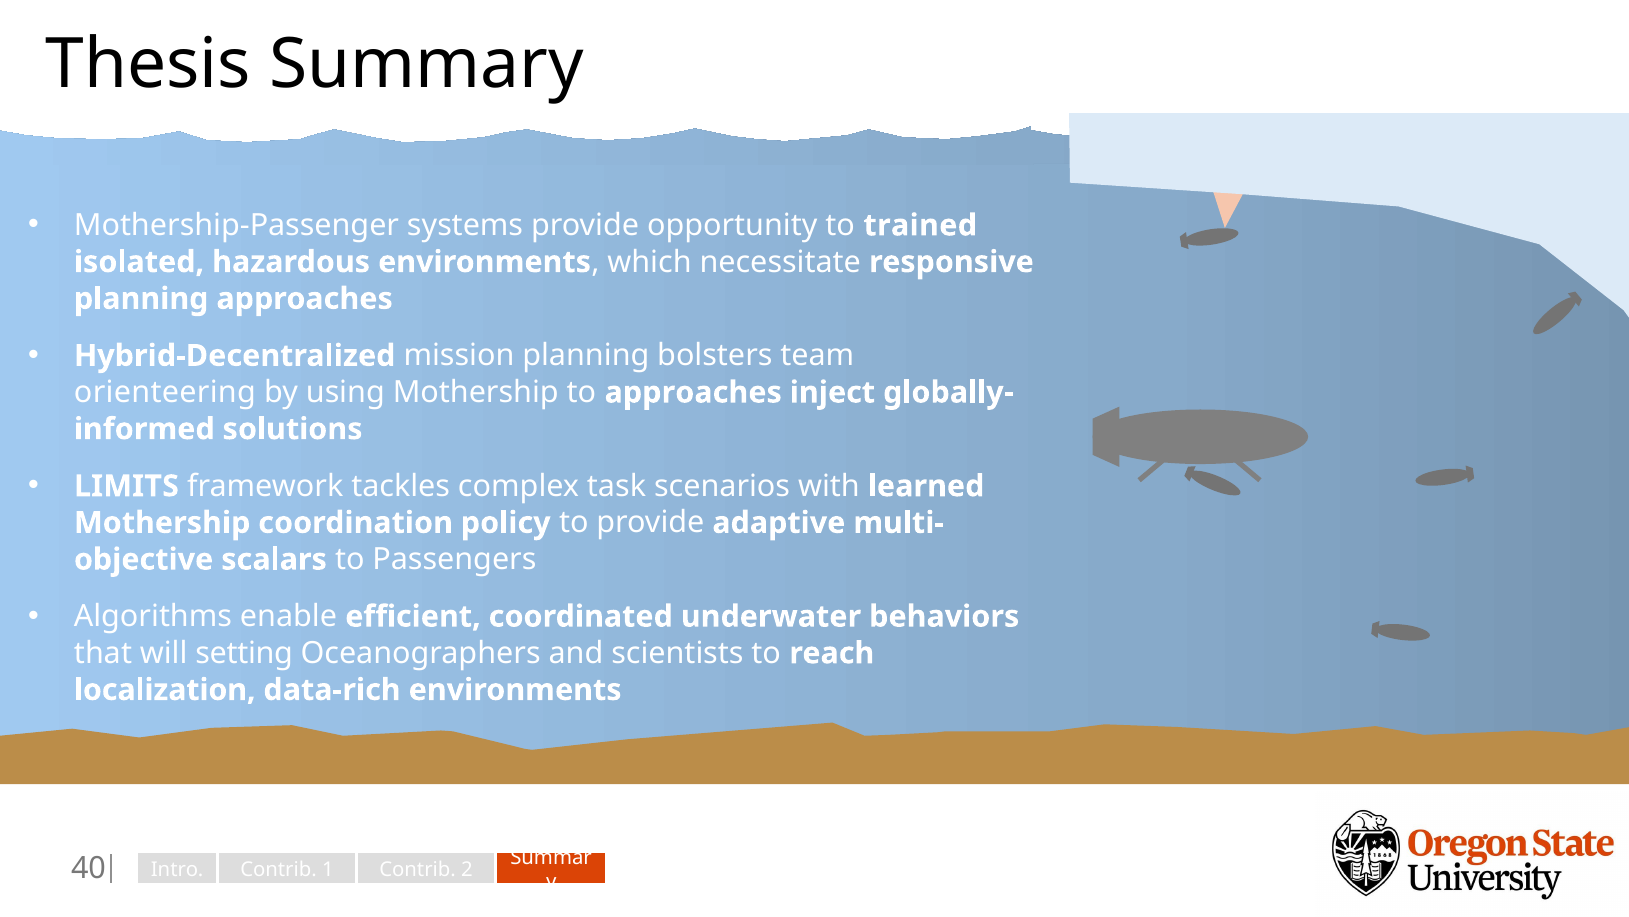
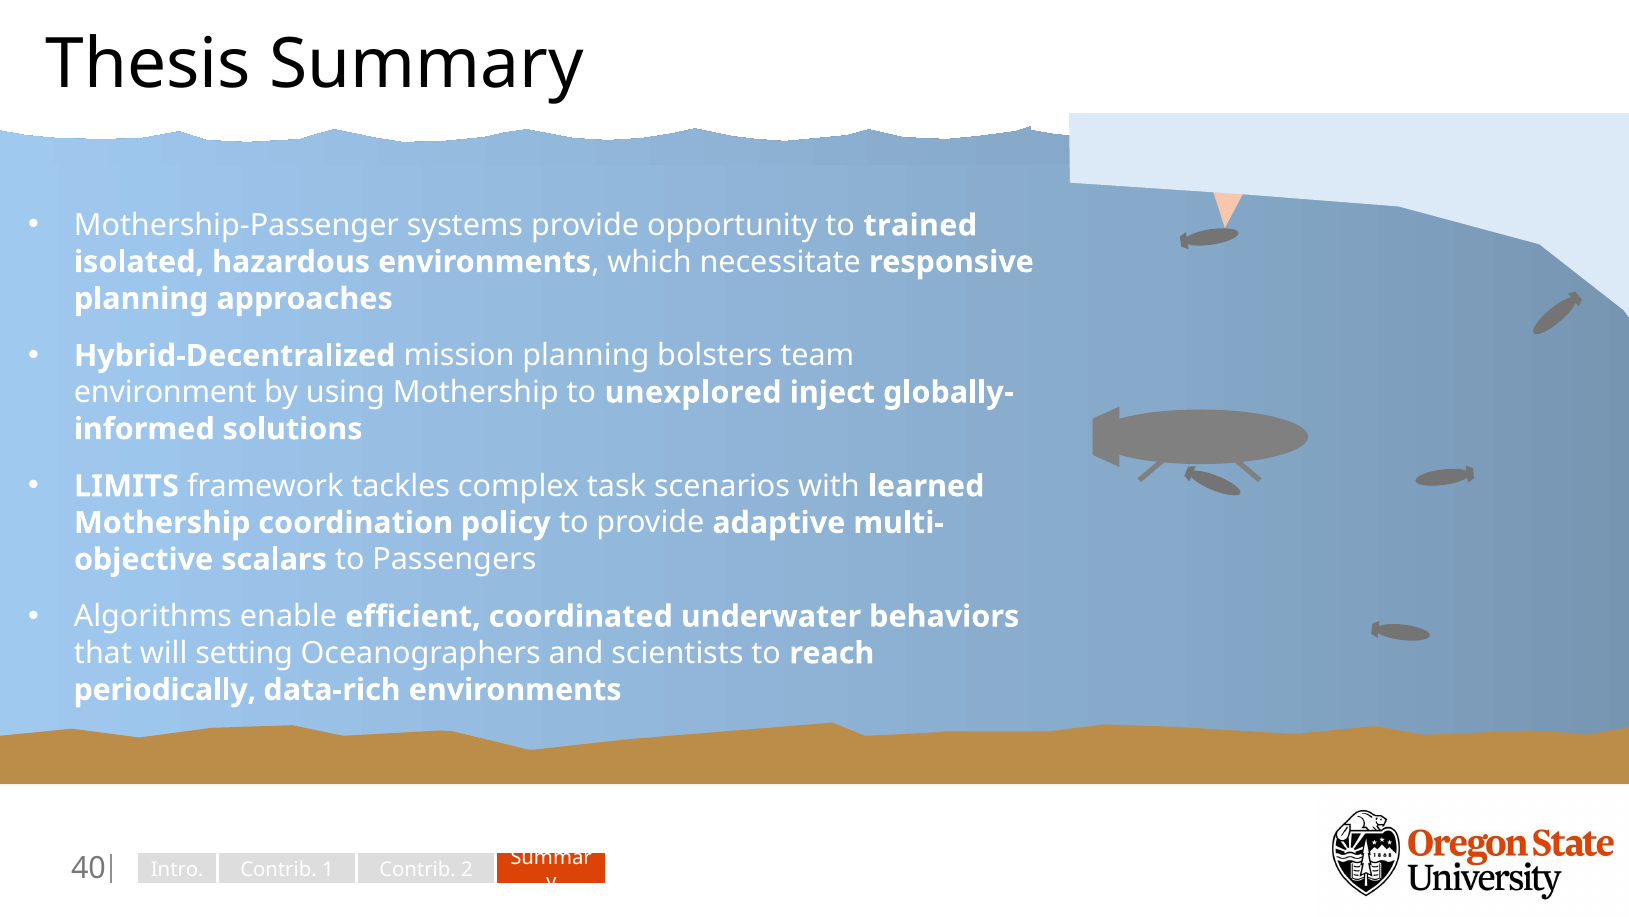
orienteering: orienteering -> environment
to approaches: approaches -> unexplored
localization: localization -> periodically
